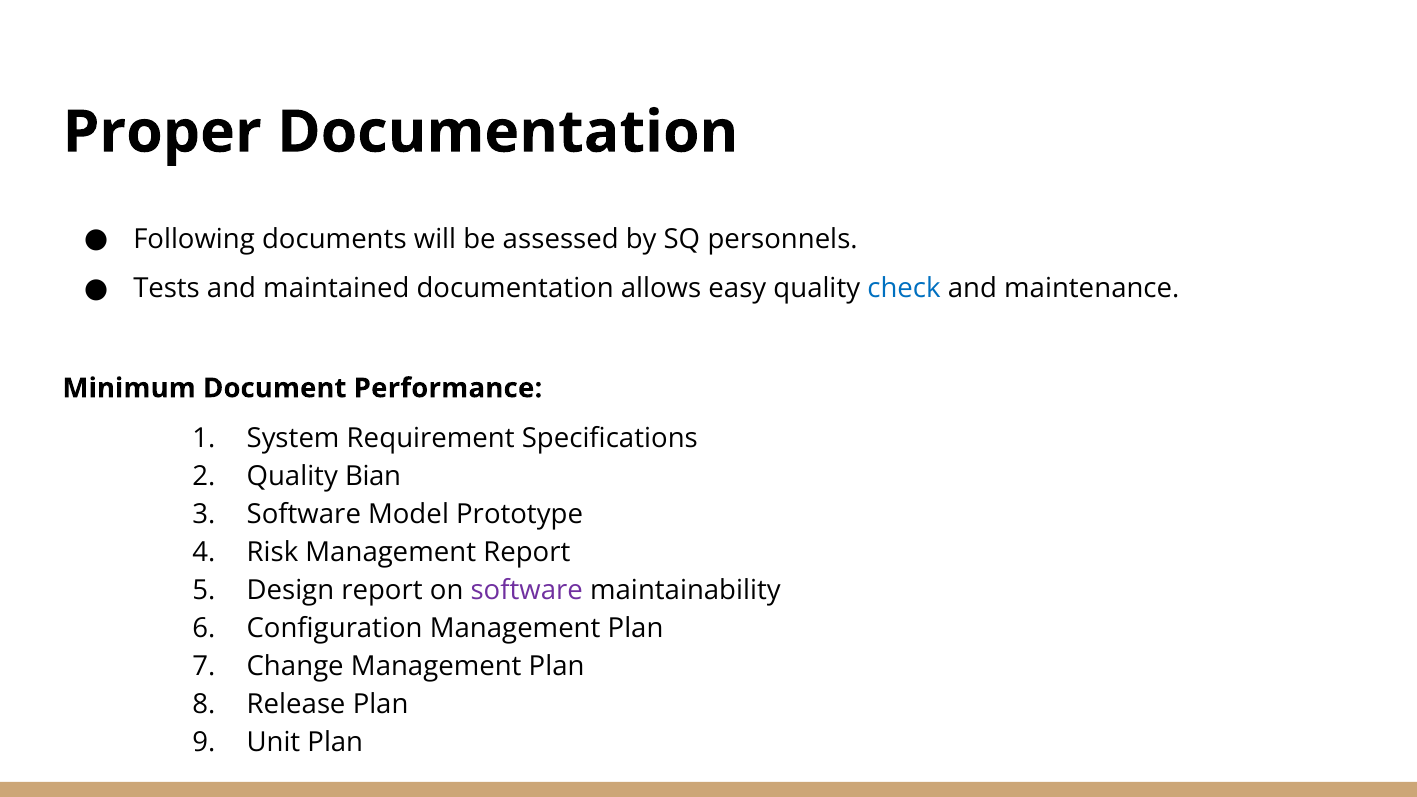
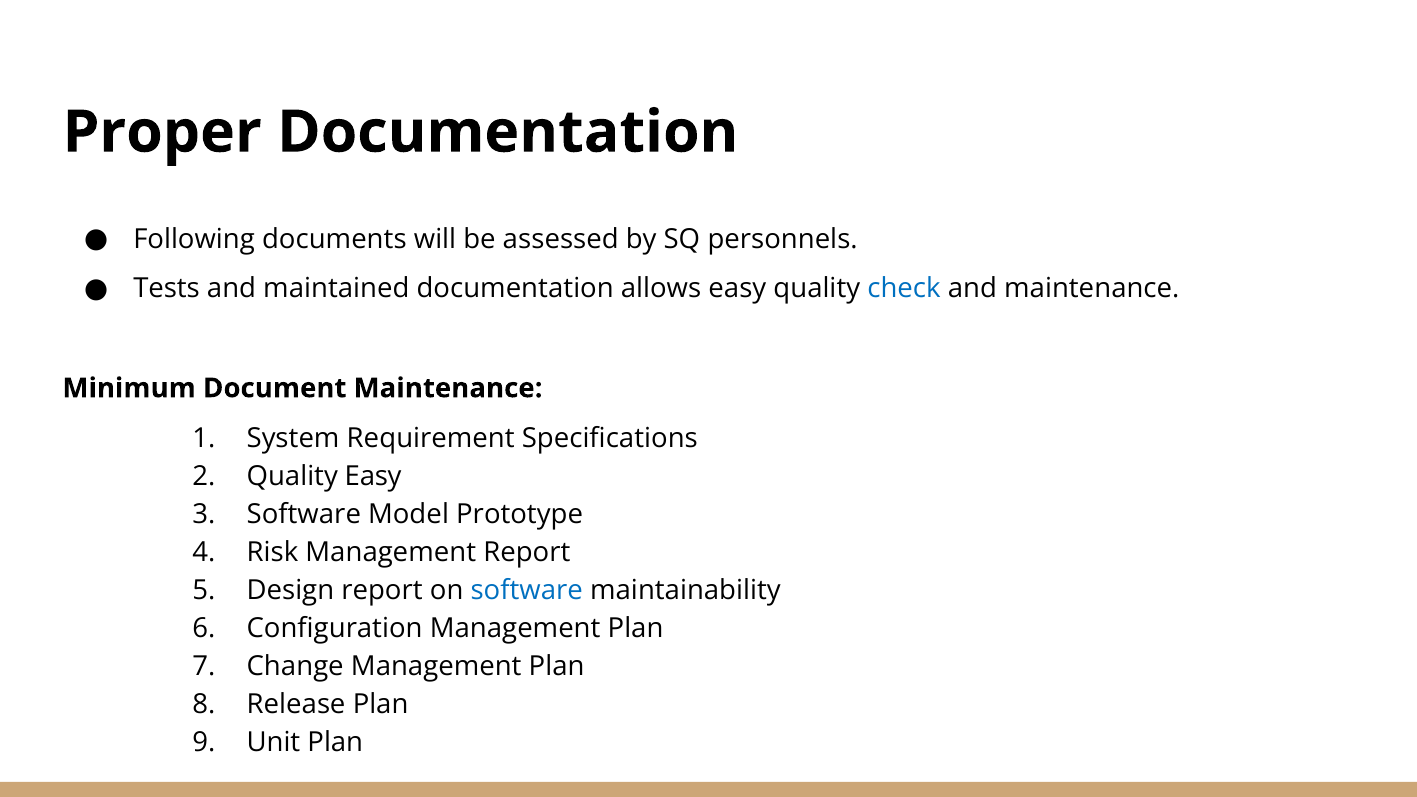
Document Performance: Performance -> Maintenance
Quality Bian: Bian -> Easy
software at (527, 591) colour: purple -> blue
